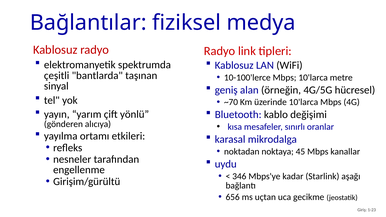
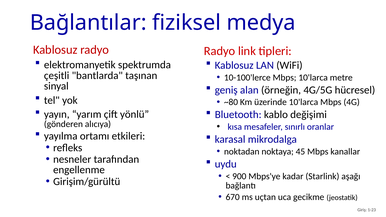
~70: ~70 -> ~80
346: 346 -> 900
656: 656 -> 670
